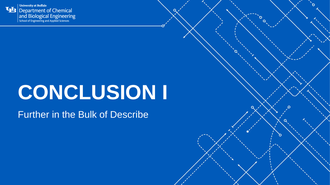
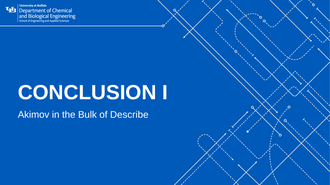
Further: Further -> Akimov
